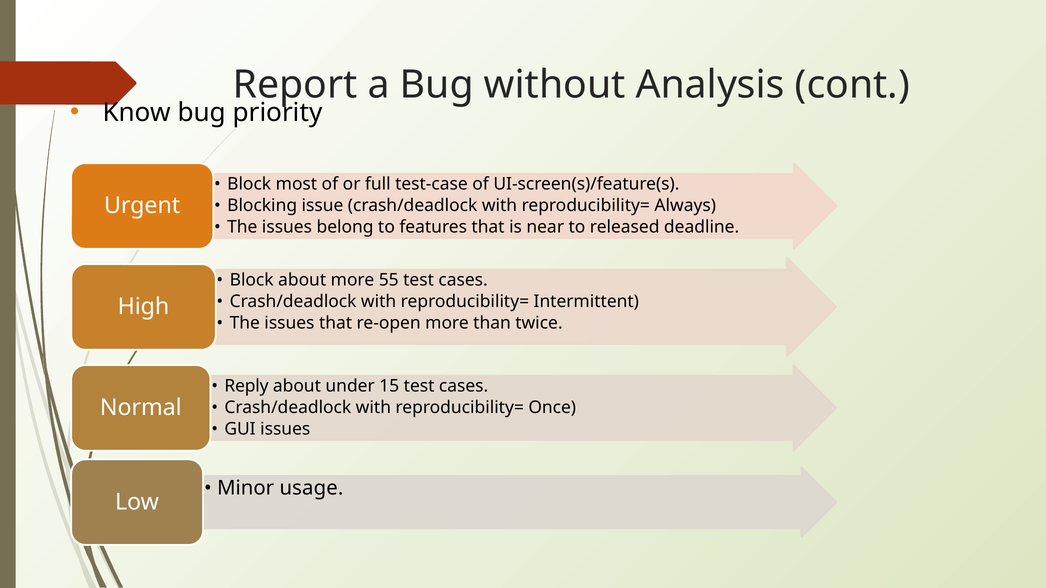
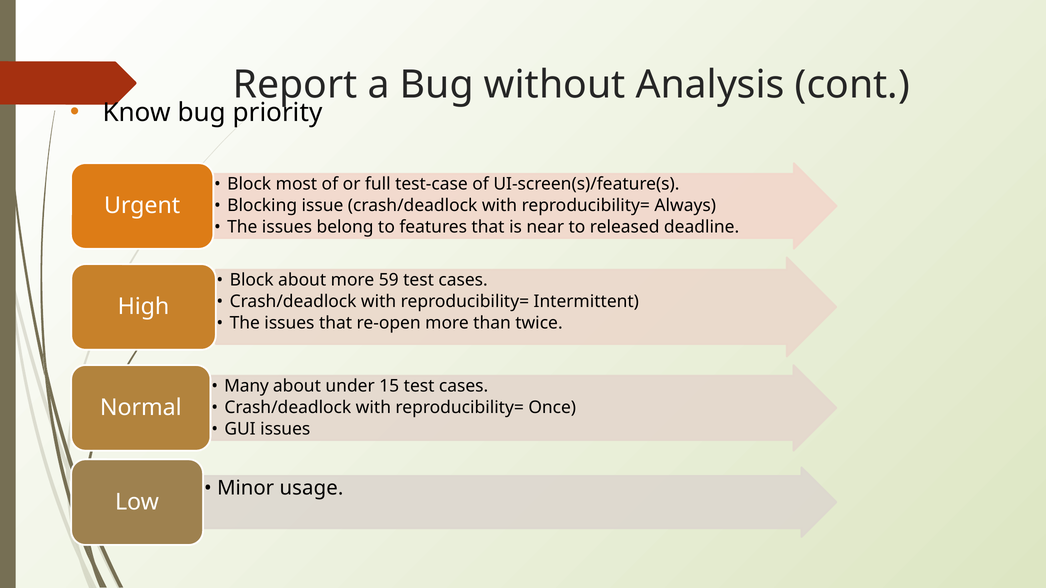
55: 55 -> 59
Reply: Reply -> Many
